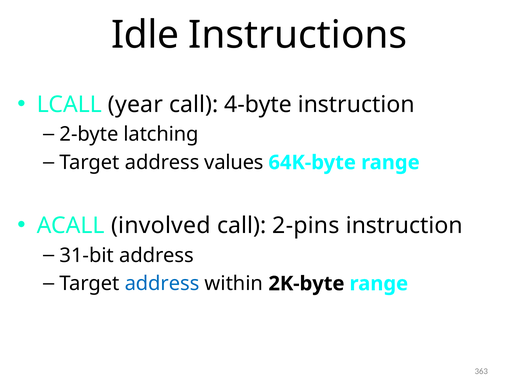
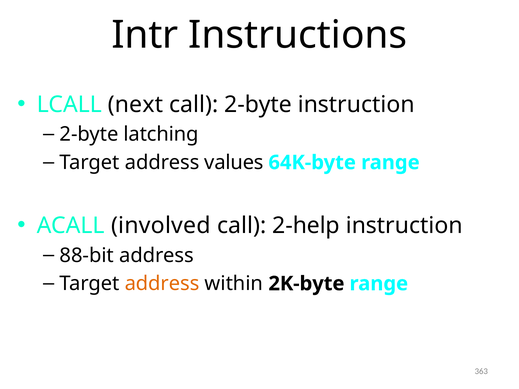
Idle: Idle -> Intr
year: year -> next
call 4-byte: 4-byte -> 2-byte
2-pins: 2-pins -> 2-help
31-bit: 31-bit -> 88-bit
address at (162, 284) colour: blue -> orange
